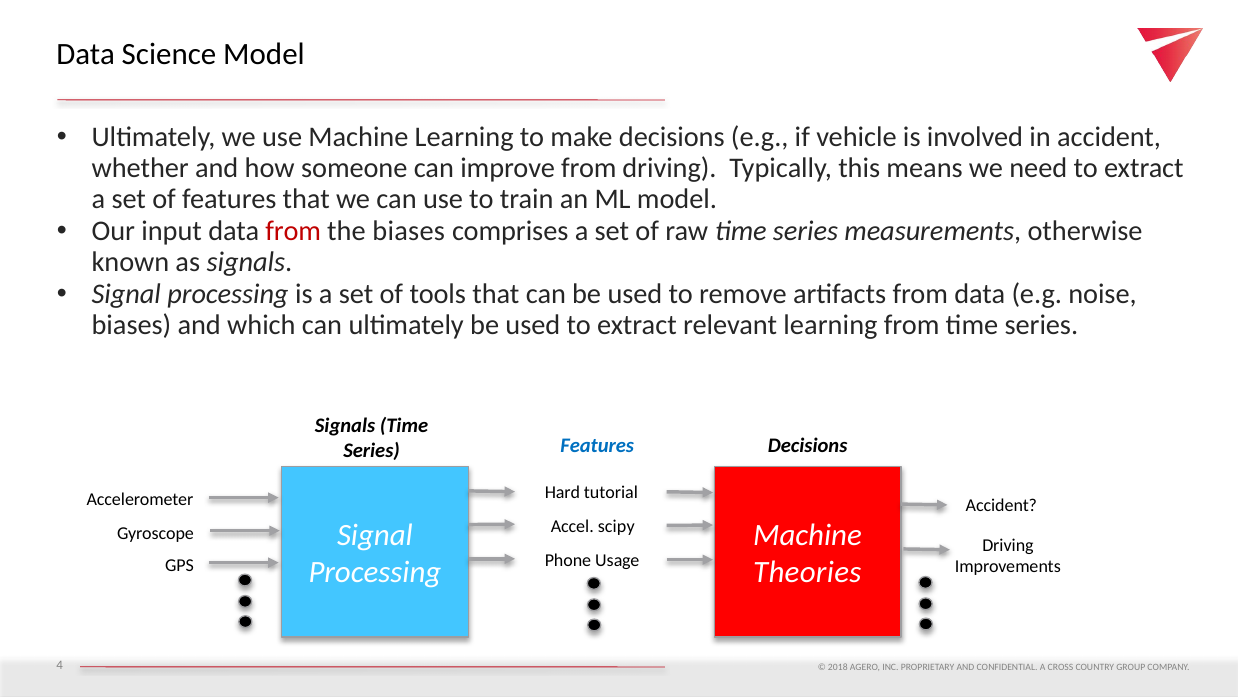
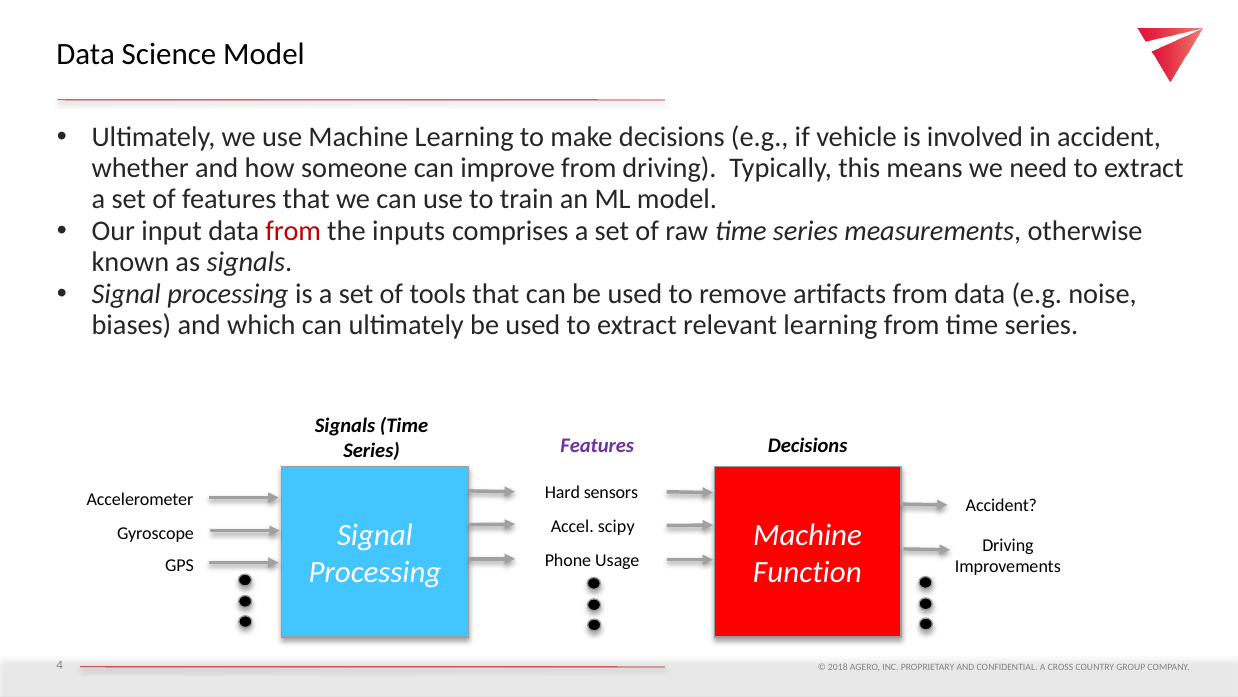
the biases: biases -> inputs
Features at (597, 446) colour: blue -> purple
tutorial: tutorial -> sensors
Theories: Theories -> Function
